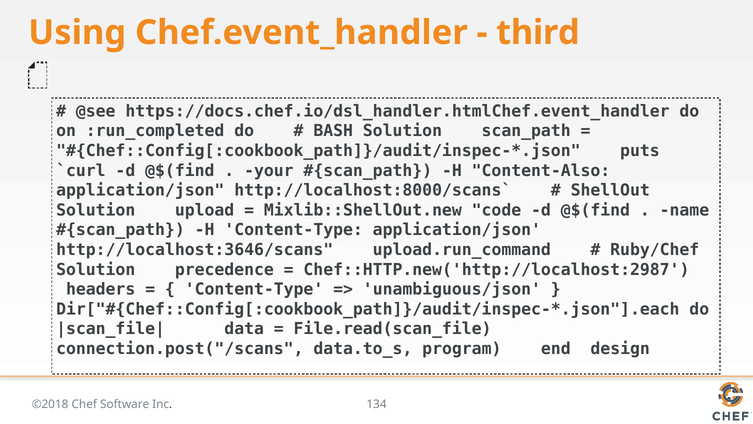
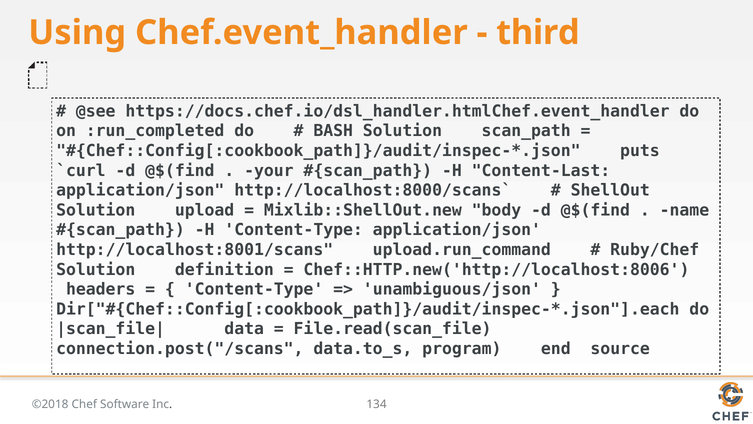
Content-Also: Content-Also -> Content-Last
code: code -> body
http://localhost:3646/scans: http://localhost:3646/scans -> http://localhost:8001/scans
precedence: precedence -> definition
Chef::HTTP.new('http://localhost:2987: Chef::HTTP.new('http://localhost:2987 -> Chef::HTTP.new('http://localhost:8006
design: design -> source
